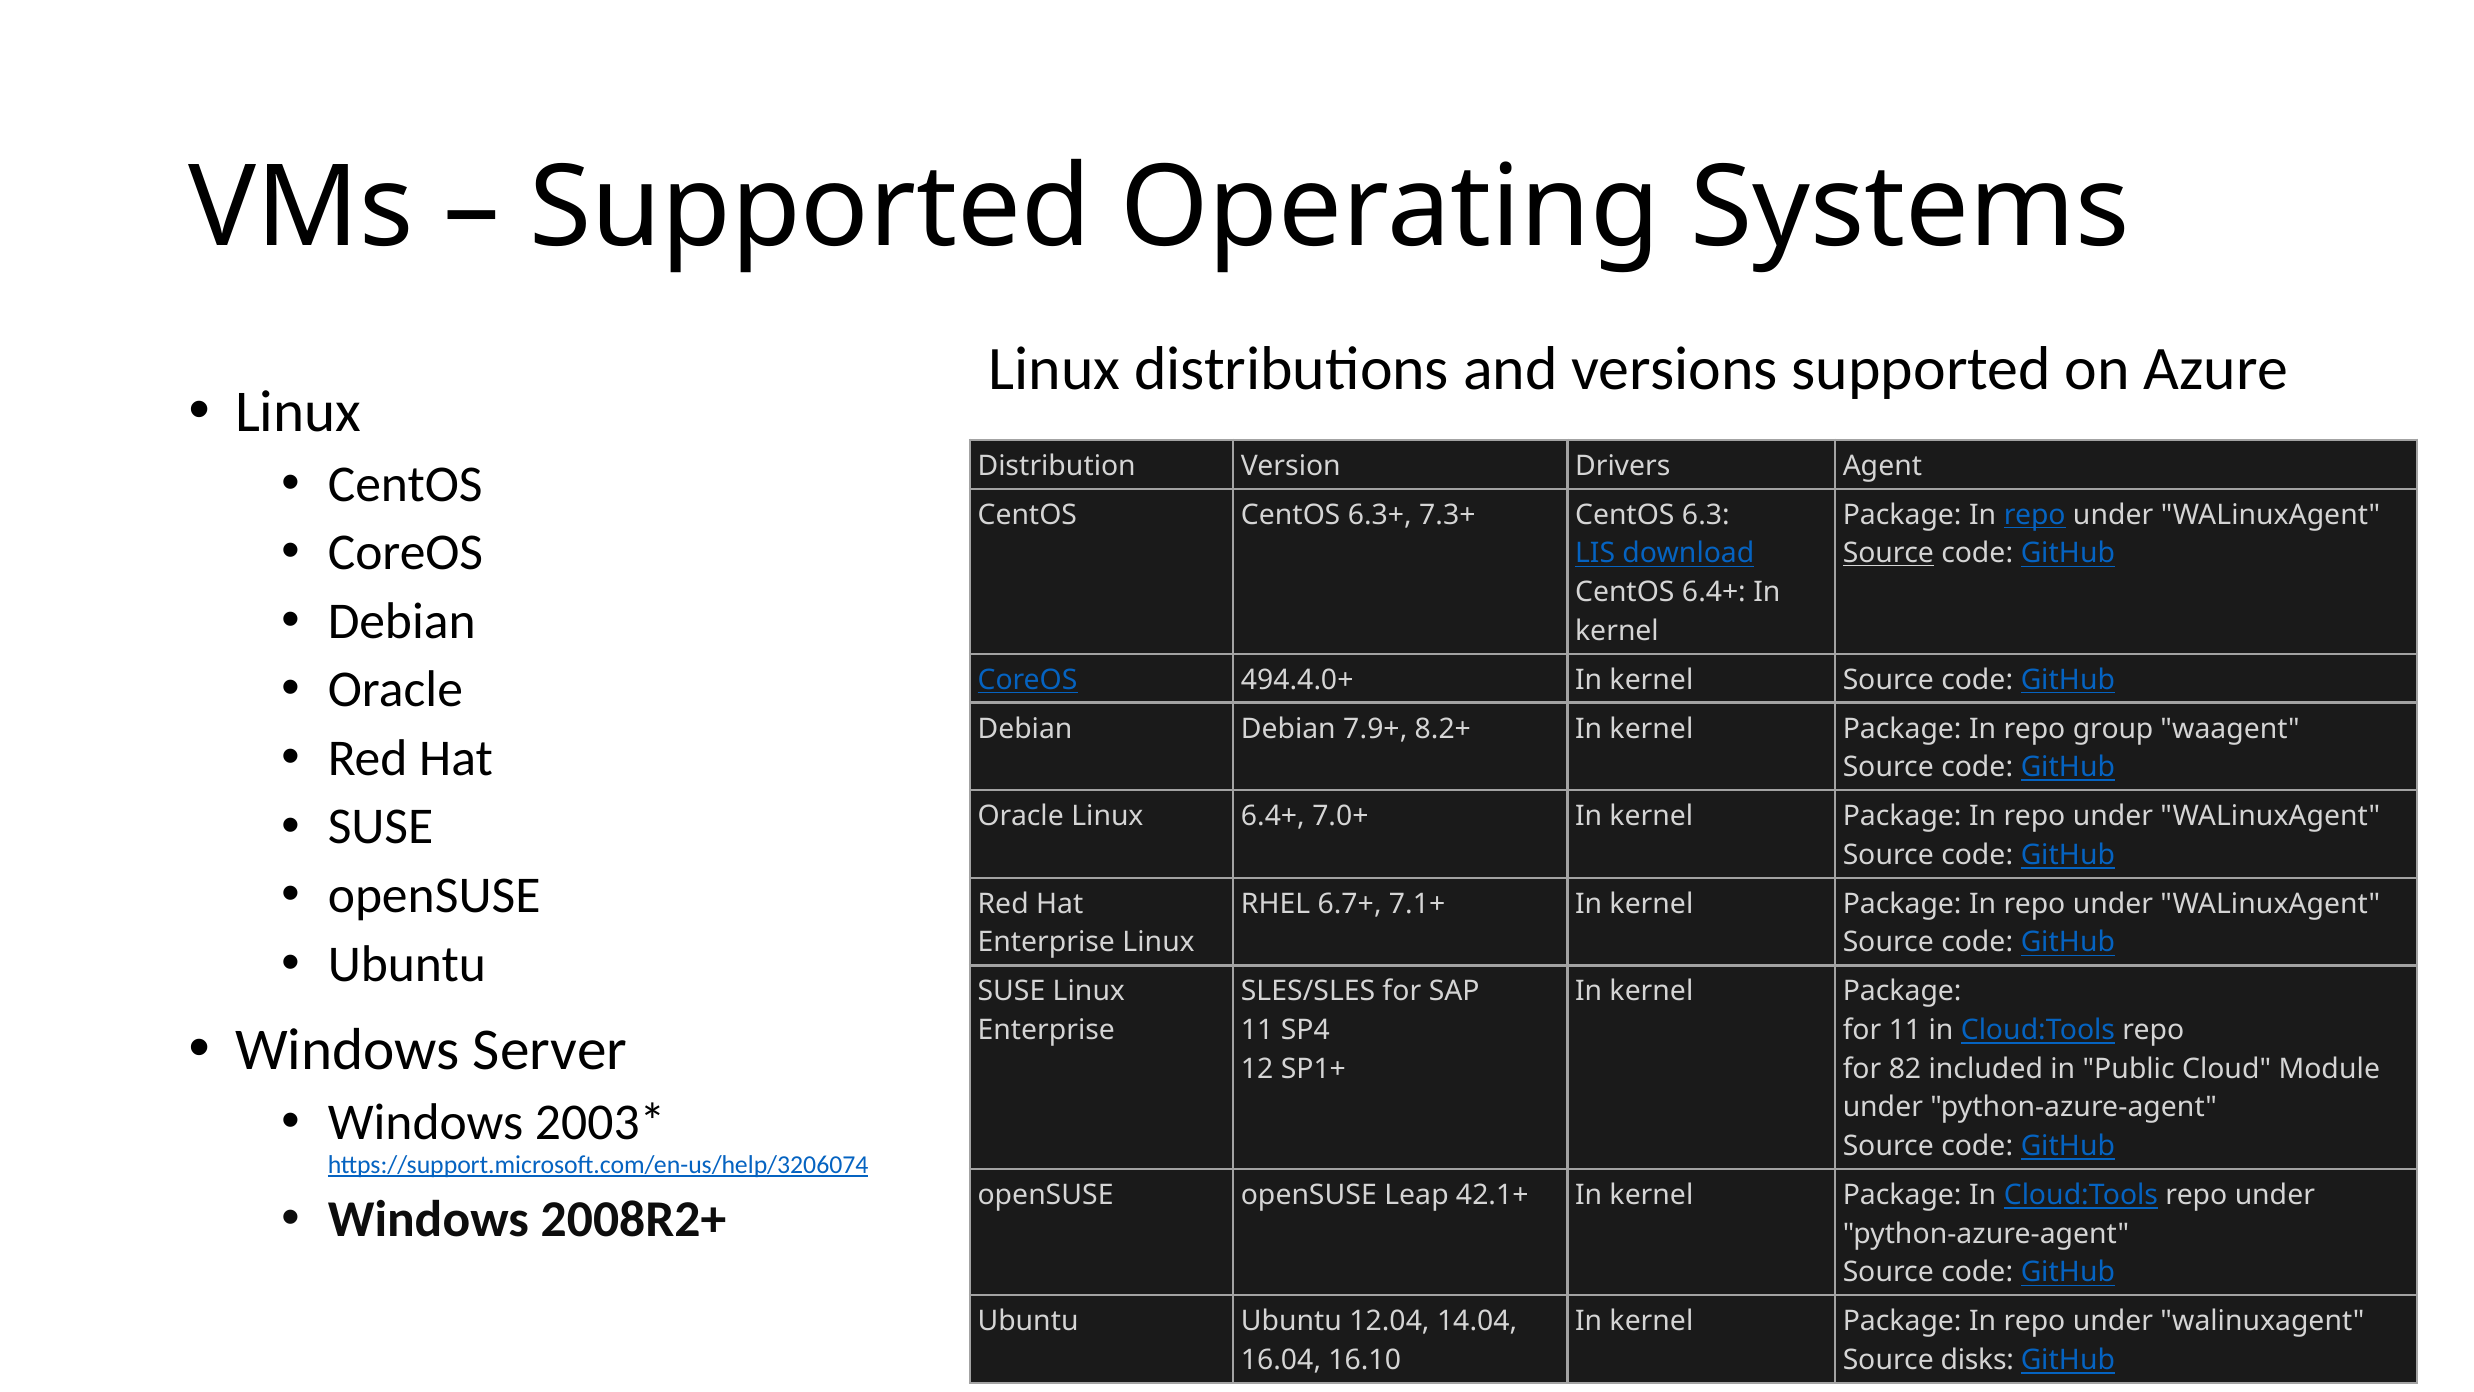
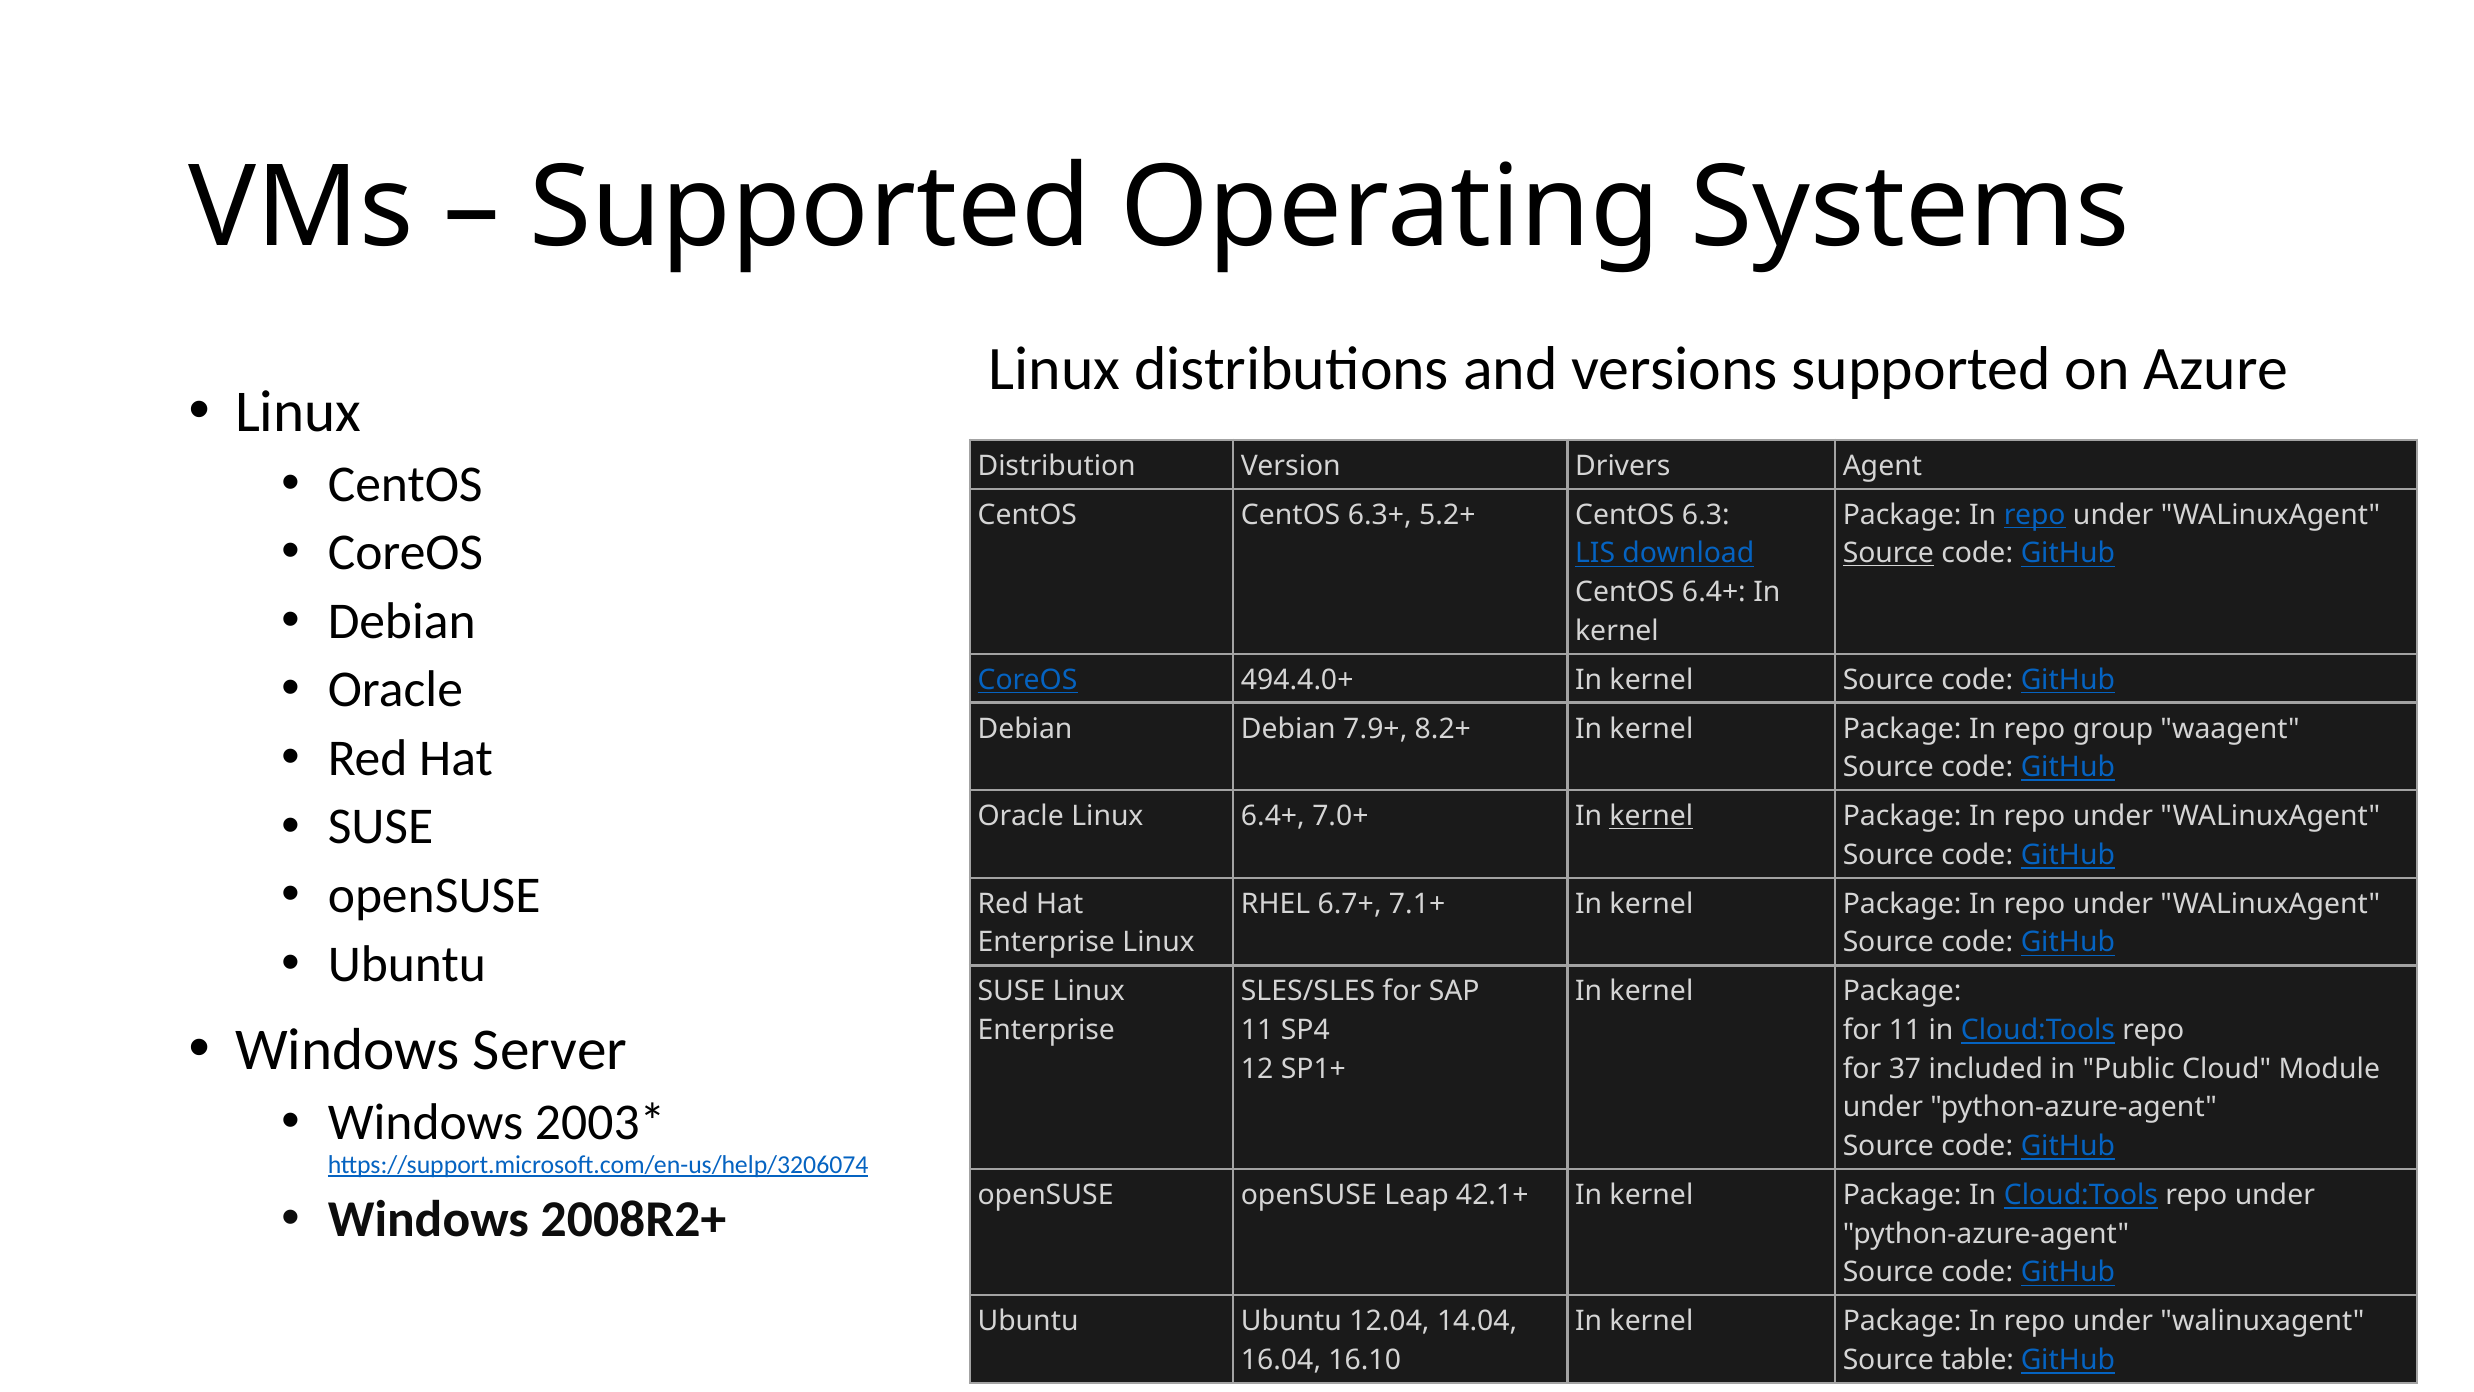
7.3+: 7.3+ -> 5.2+
kernel at (1651, 816) underline: none -> present
82: 82 -> 37
disks: disks -> table
